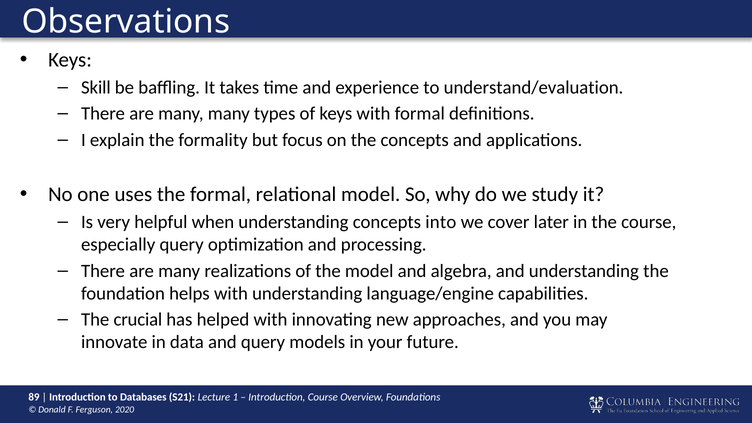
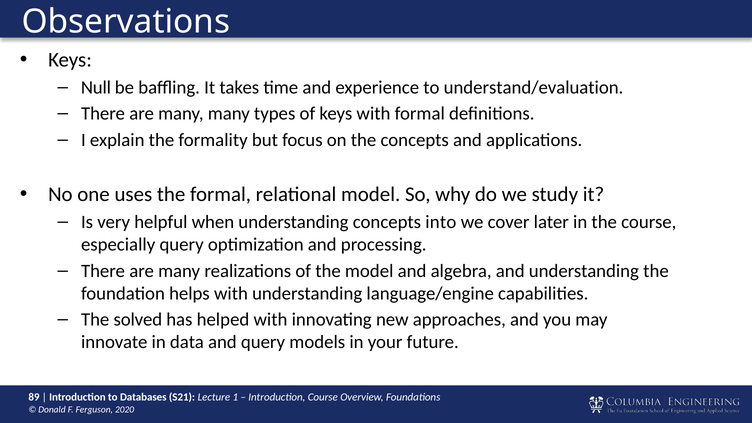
Skill: Skill -> Null
crucial: crucial -> solved
